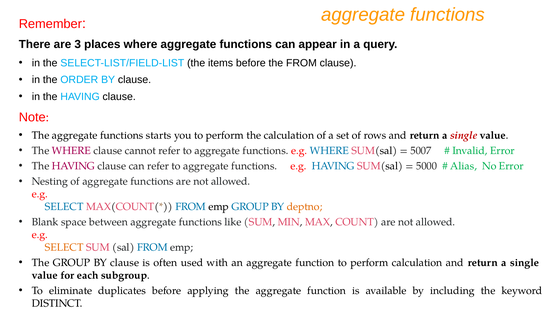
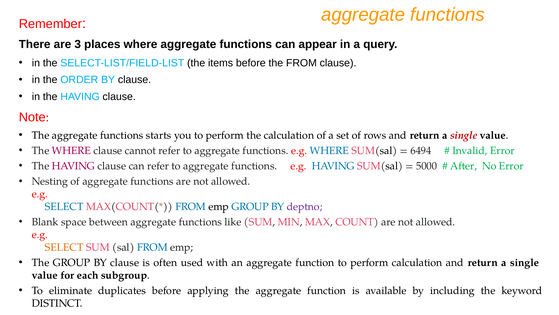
5007: 5007 -> 6494
Alias: Alias -> After
deptno colour: orange -> purple
